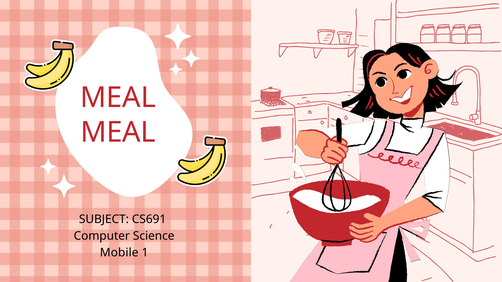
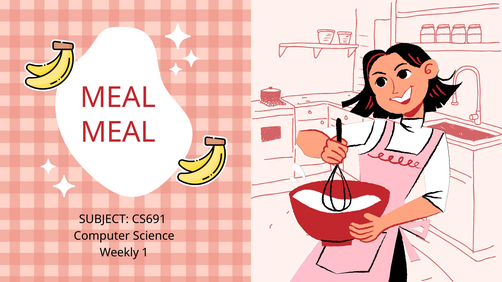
Mobile: Mobile -> Weekly
